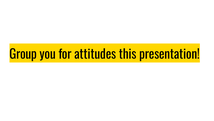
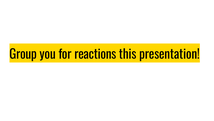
attitudes: attitudes -> reactions
